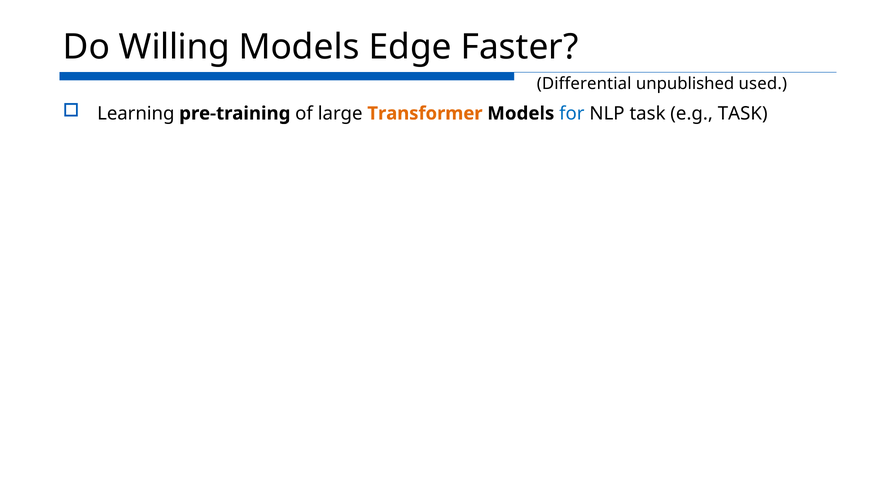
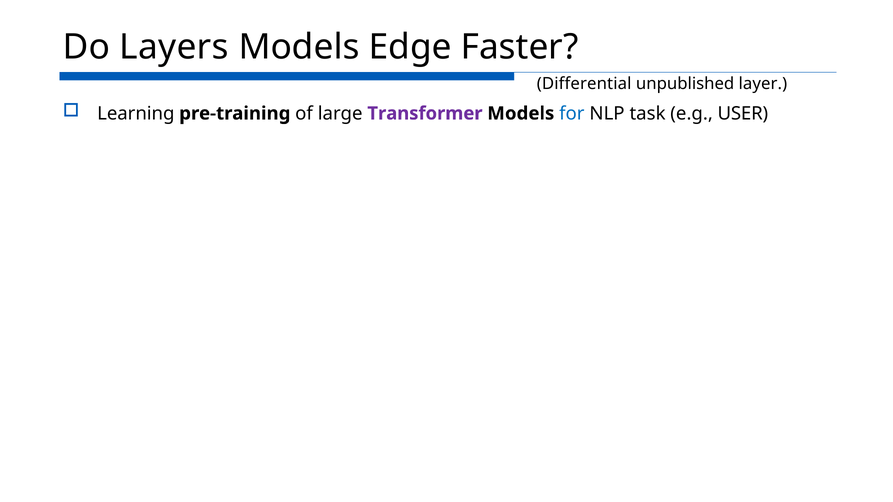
Willing: Willing -> Layers
used: used -> layer
Transformer colour: orange -> purple
e.g TASK: TASK -> USER
